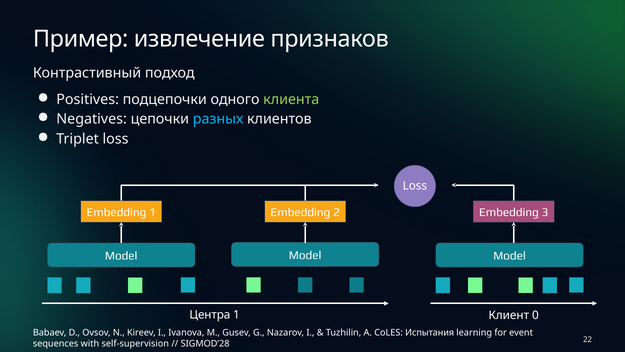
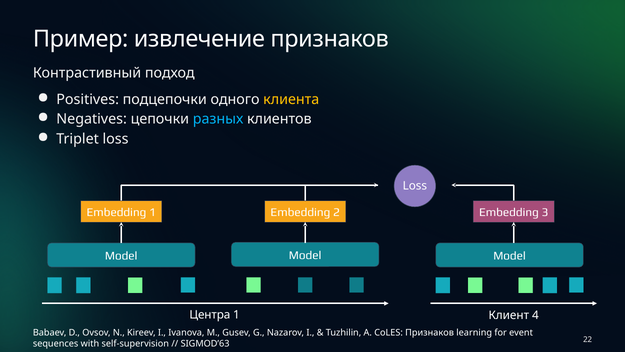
клиента colour: light green -> yellow
0: 0 -> 4
CoLES Испытания: Испытания -> Признаков
SIGMOD’28: SIGMOD’28 -> SIGMOD’63
